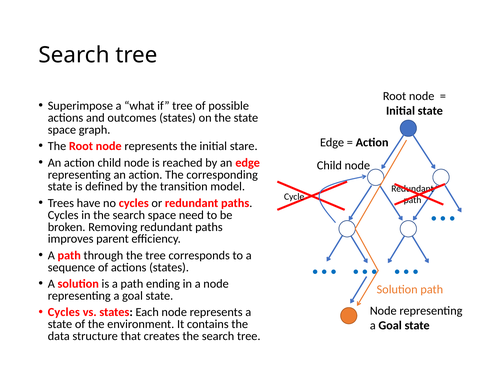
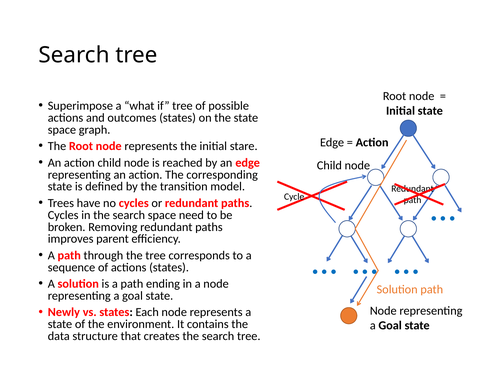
Cycles at (64, 312): Cycles -> Newly
